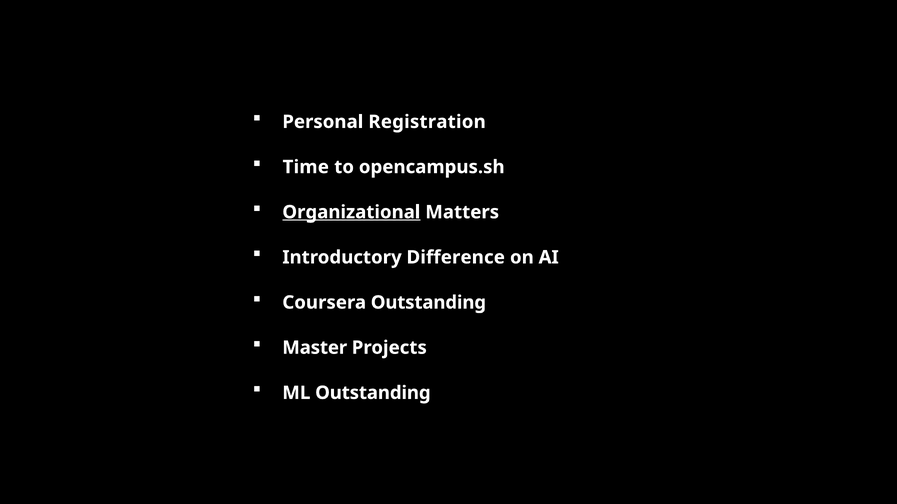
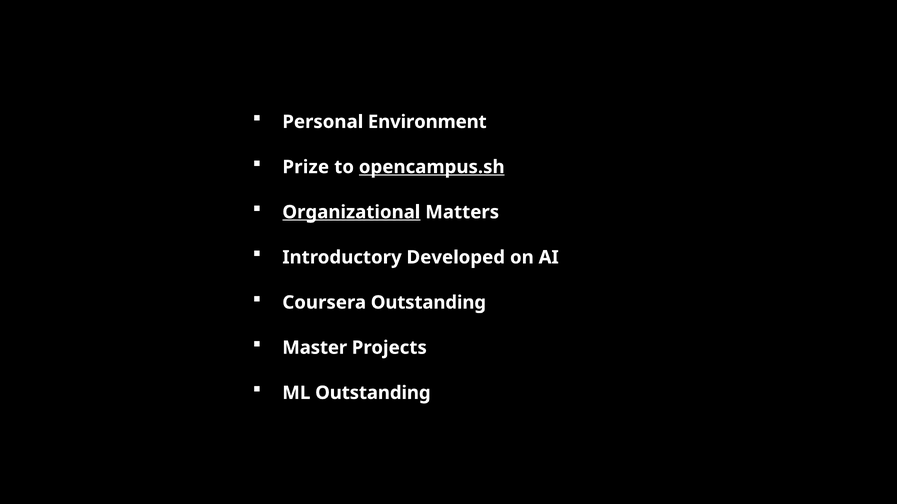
Registration: Registration -> Environment
Time: Time -> Prize
opencampus.sh underline: none -> present
Difference: Difference -> Developed
